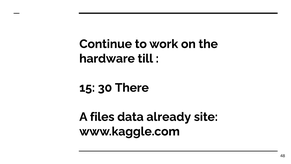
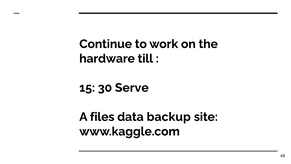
There: There -> Serve
already: already -> backup
